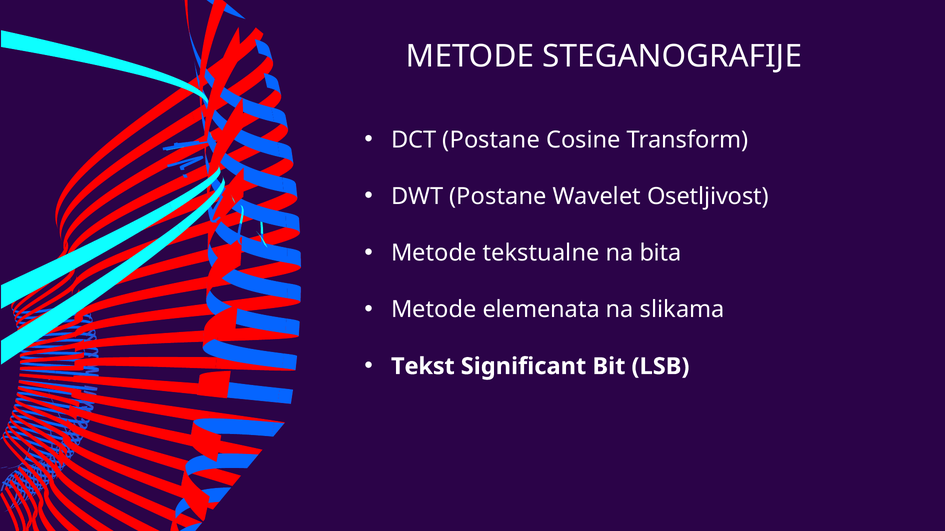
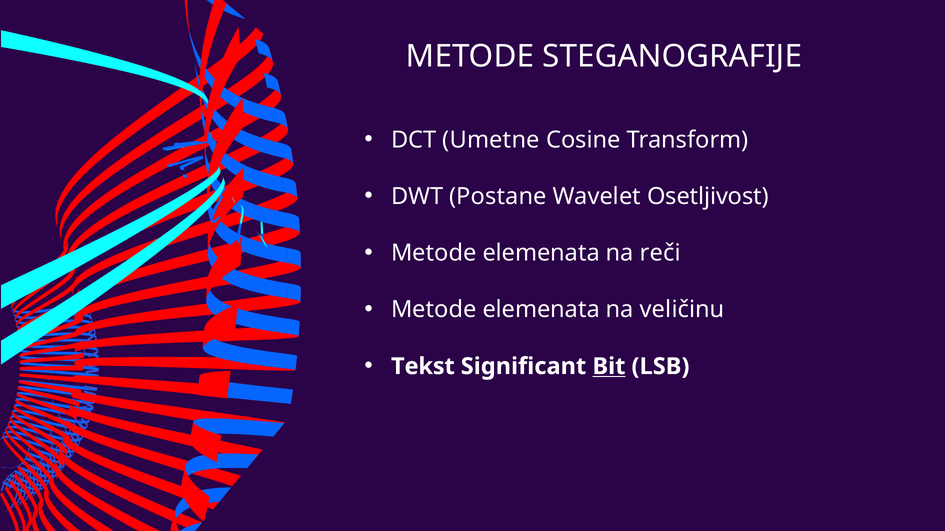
DCT Postane: Postane -> Umetne
tekstualne at (541, 253): tekstualne -> elemenata
bita: bita -> reči
slikama: slikama -> veličinu
Bit underline: none -> present
